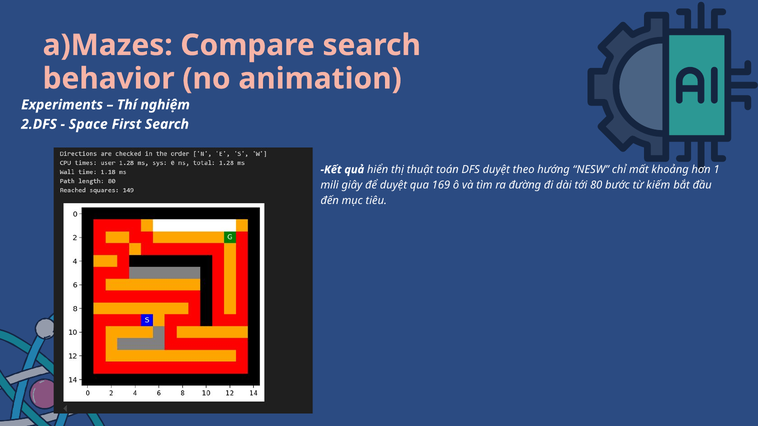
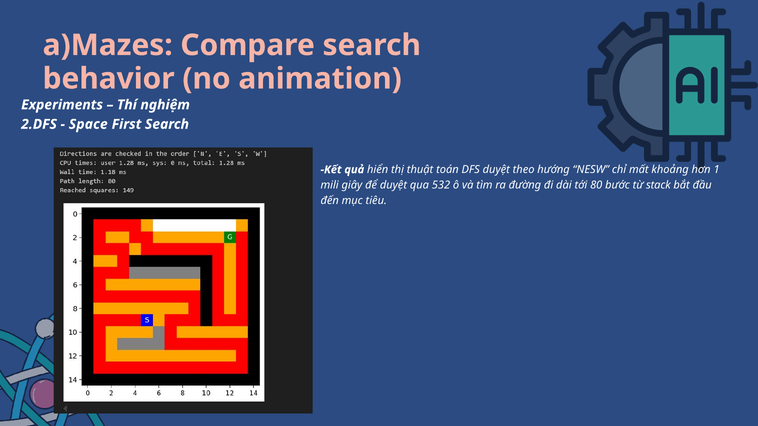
169: 169 -> 532
kiếm: kiếm -> stack
